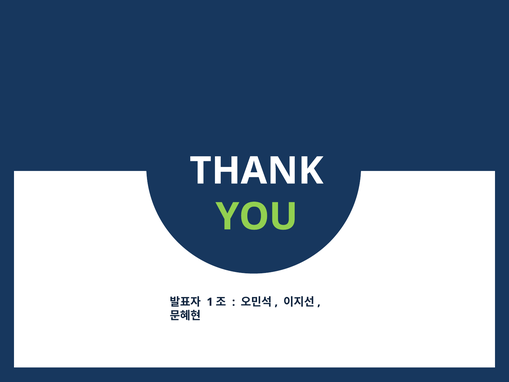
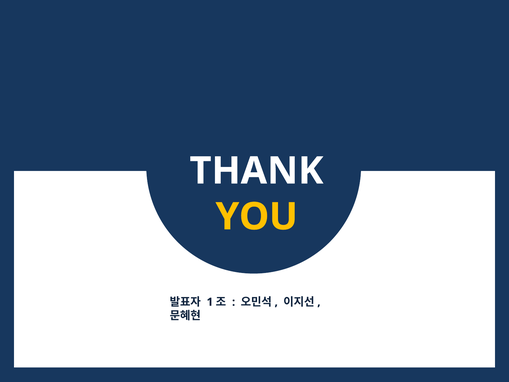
YOU colour: light green -> yellow
